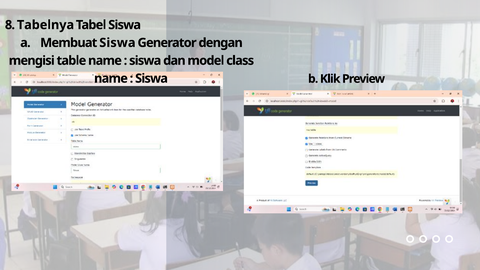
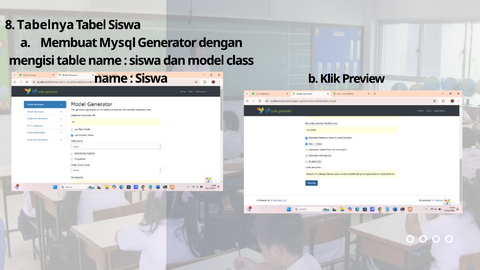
Membuat Siswa: Siswa -> Mysql
